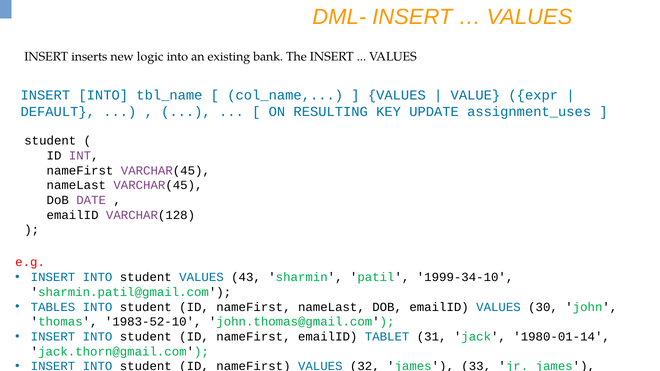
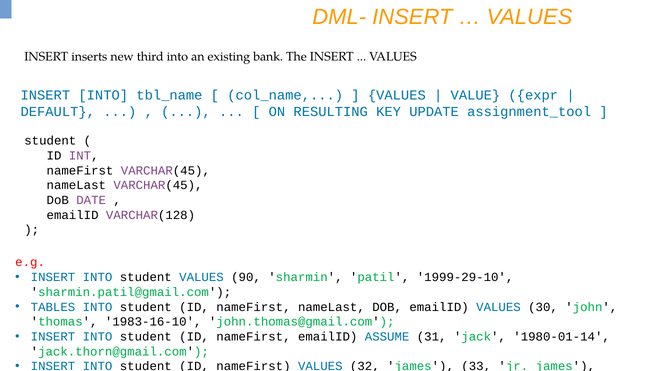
logic: logic -> third
assignment_uses: assignment_uses -> assignment_tool
43: 43 -> 90
1999-34-10: 1999-34-10 -> 1999-29-10
1983-52-10: 1983-52-10 -> 1983-16-10
TABLET: TABLET -> ASSUME
